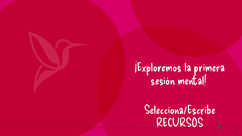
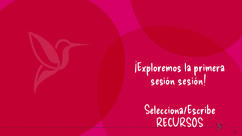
sesión mental: mental -> sesión
